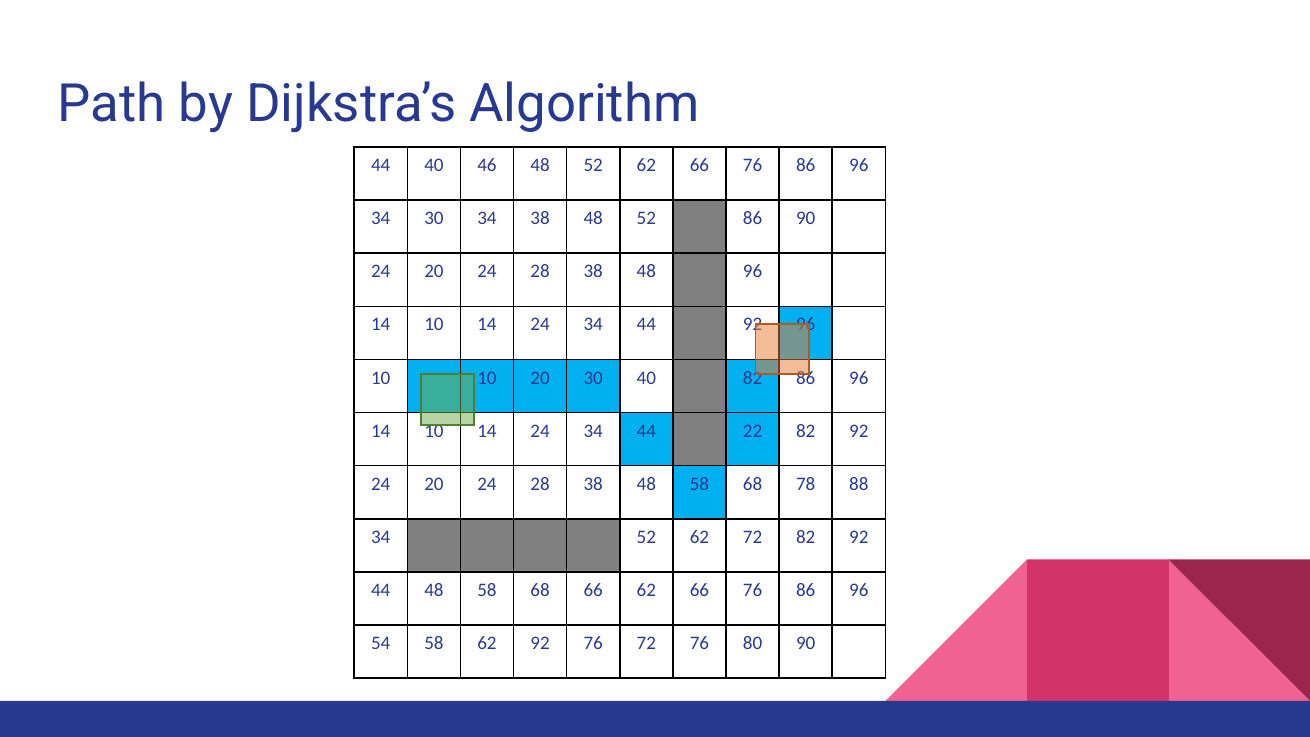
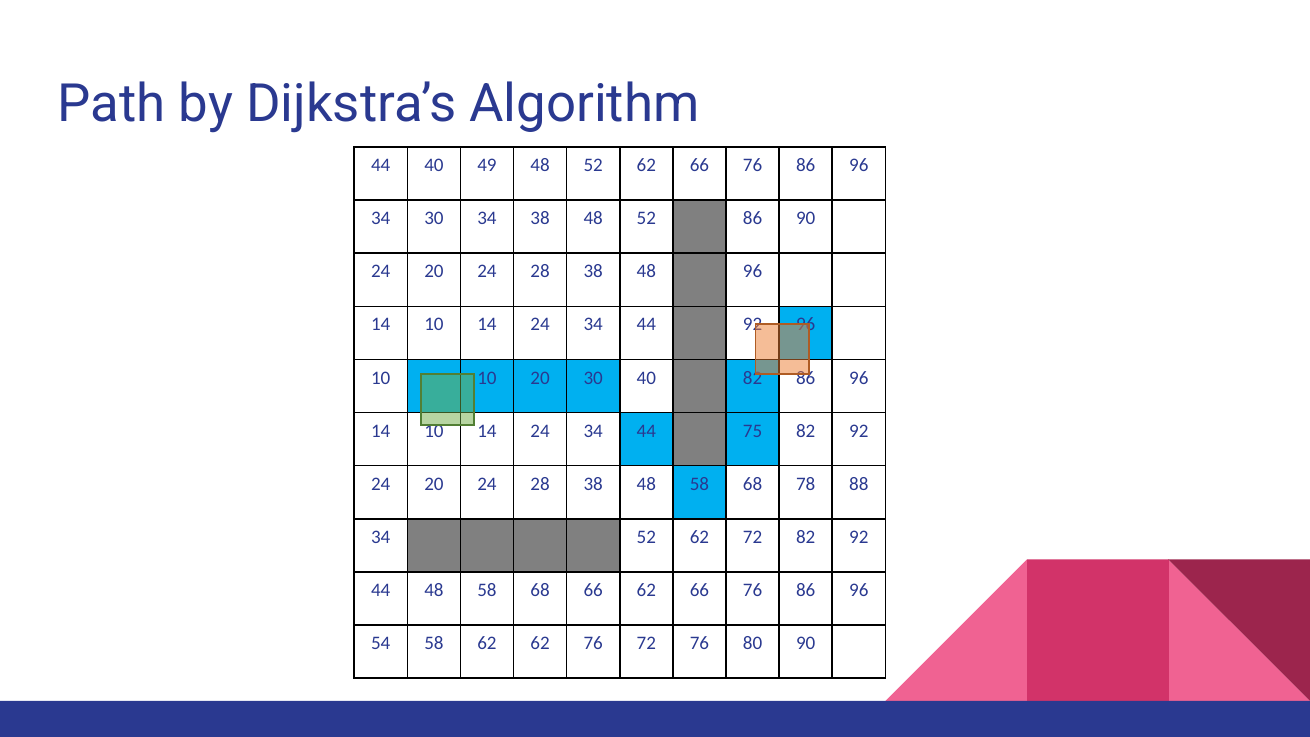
46: 46 -> 49
22: 22 -> 75
62 92: 92 -> 62
